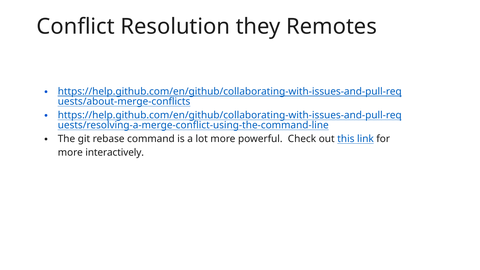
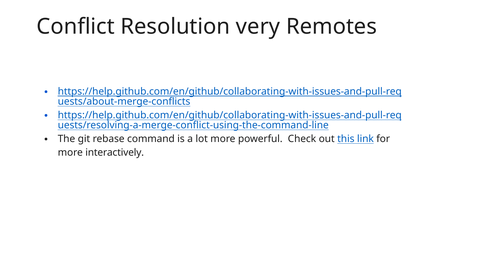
they: they -> very
